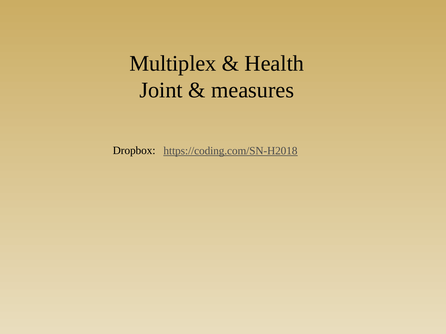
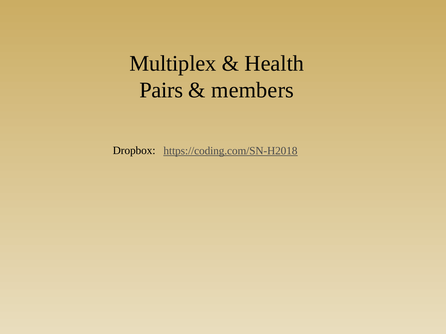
Joint: Joint -> Pairs
measures: measures -> members
